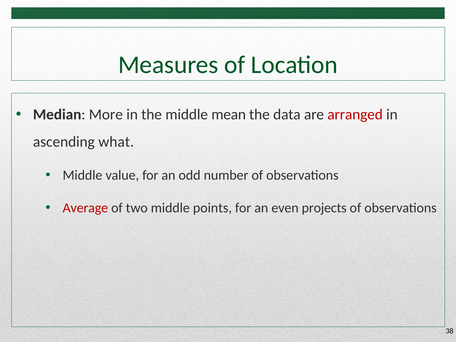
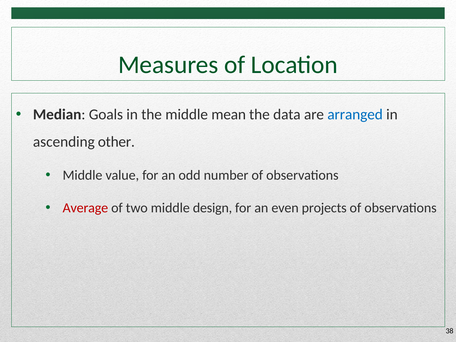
More: More -> Goals
arranged colour: red -> blue
what: what -> other
points: points -> design
